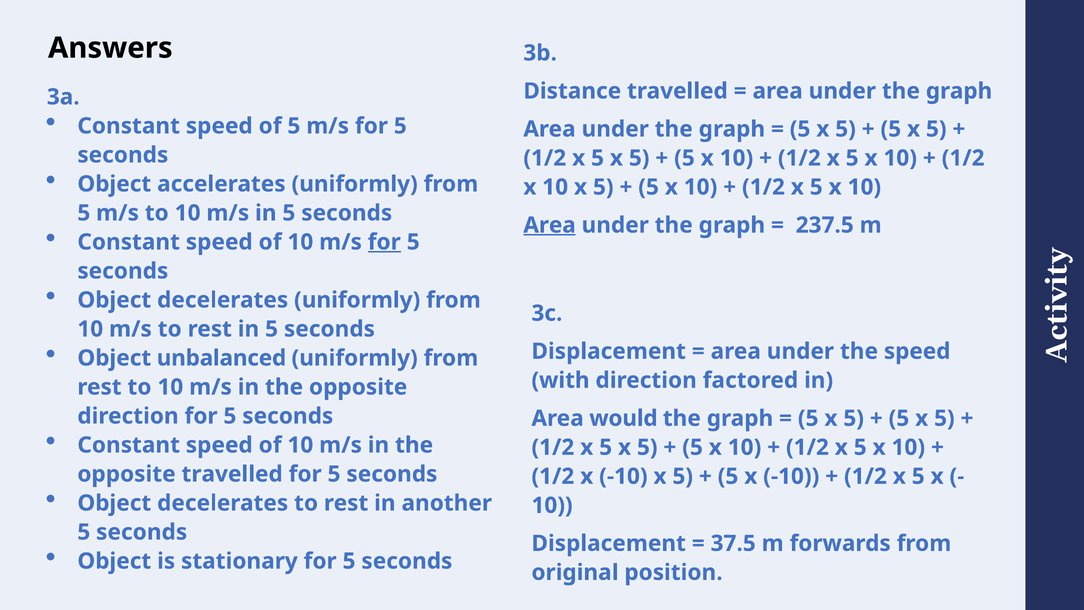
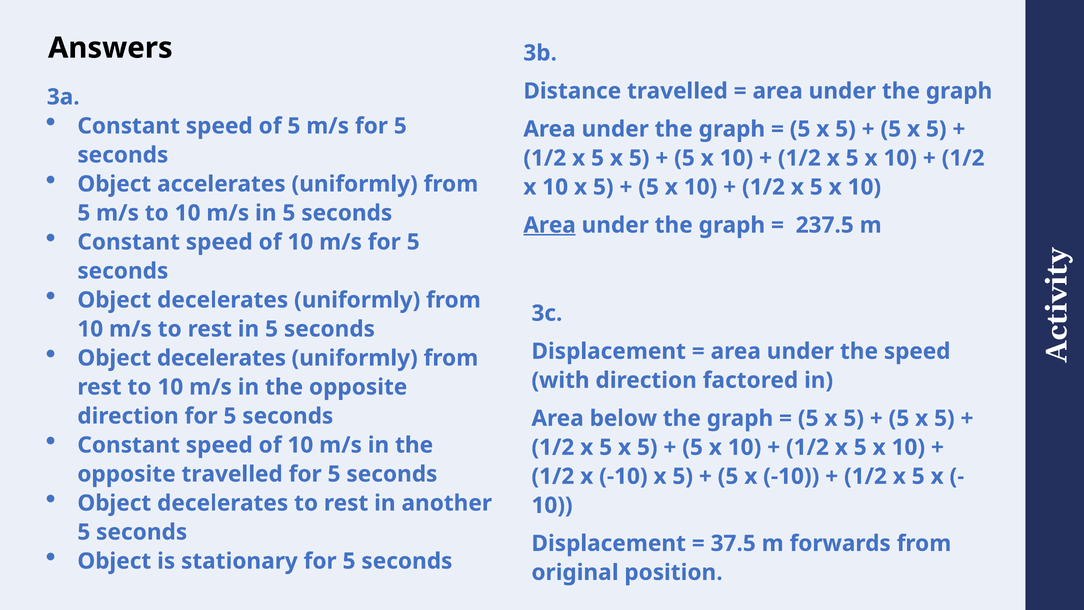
for at (384, 242) underline: present -> none
unbalanced at (221, 358): unbalanced -> decelerates
would: would -> below
